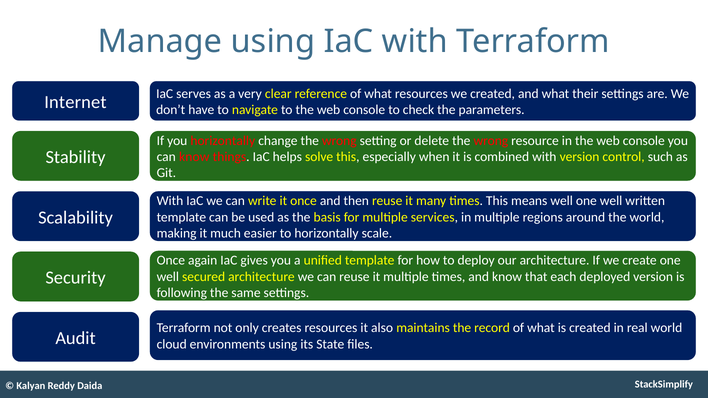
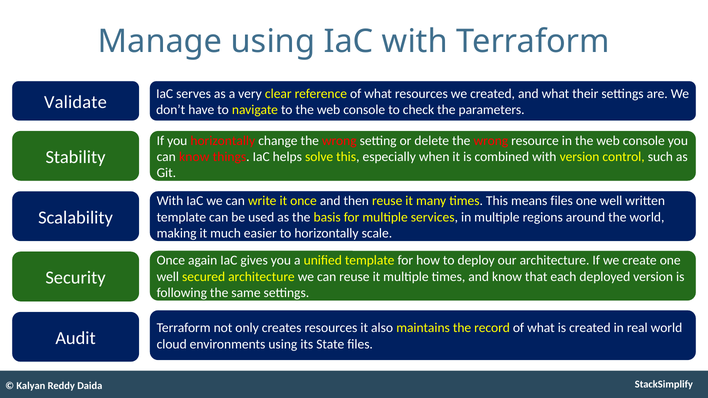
Internet: Internet -> Validate
means well: well -> files
